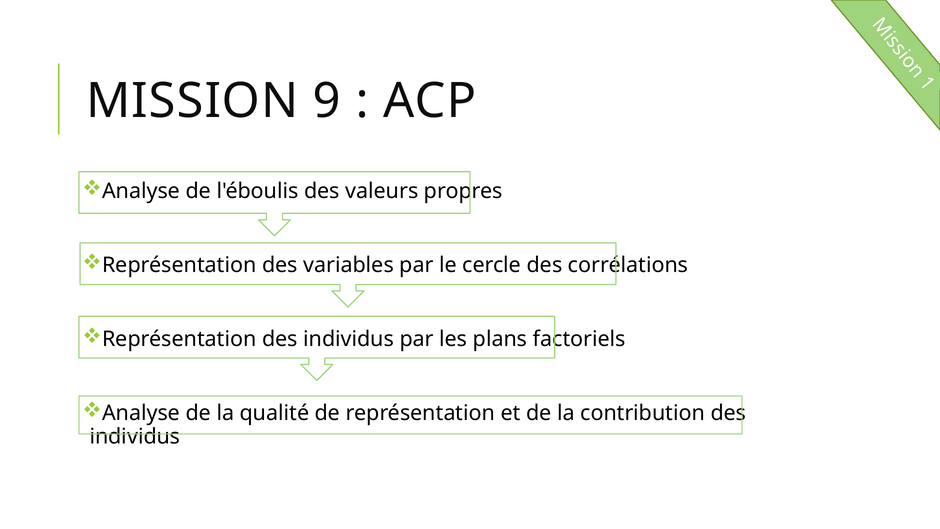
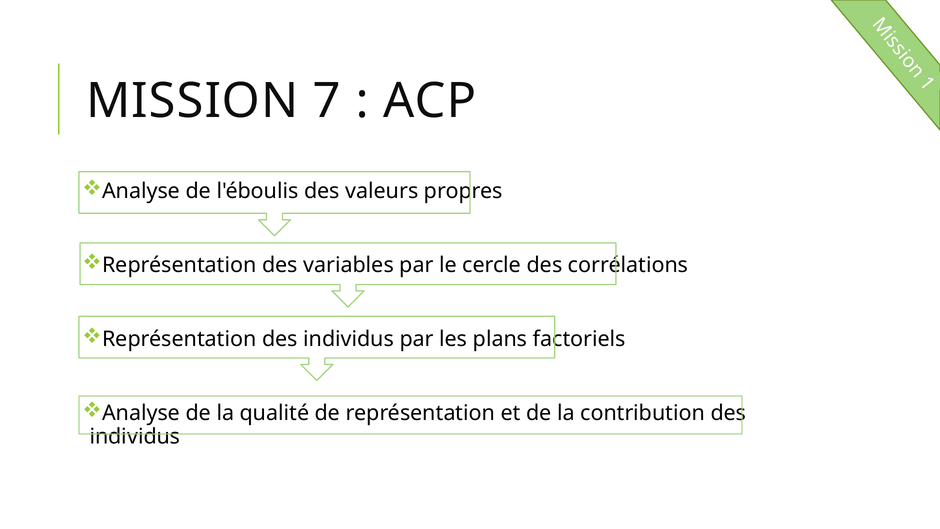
9: 9 -> 7
